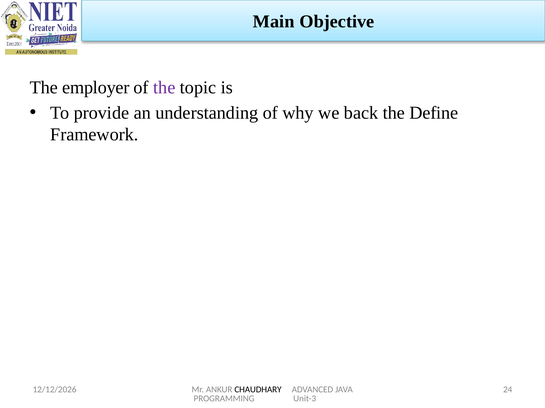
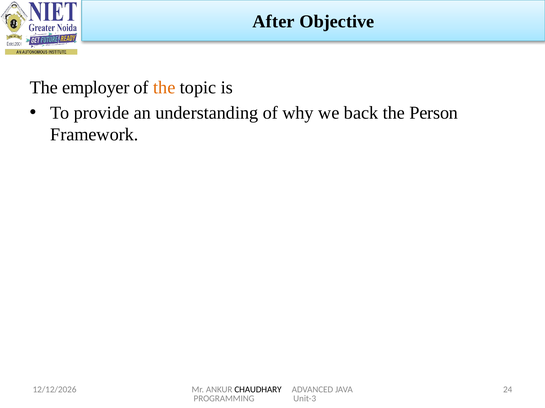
Main: Main -> After
the at (164, 88) colour: purple -> orange
Define: Define -> Person
